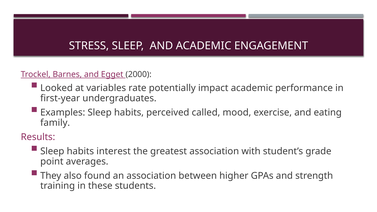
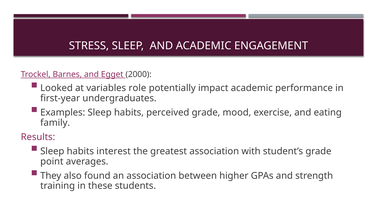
rate: rate -> role
perceived called: called -> grade
